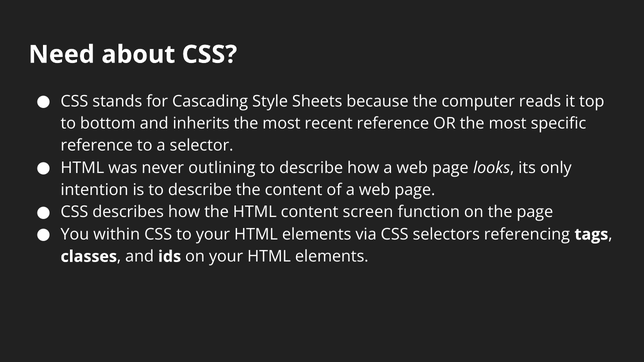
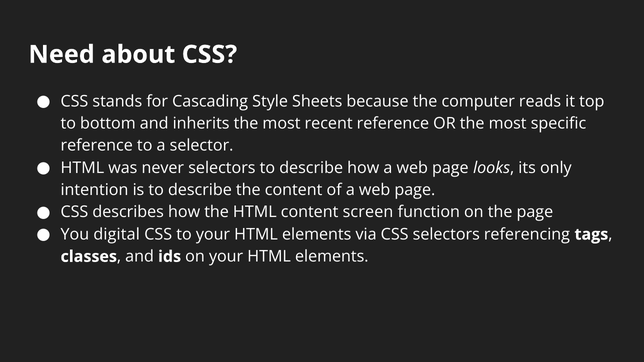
never outlining: outlining -> selectors
within: within -> digital
